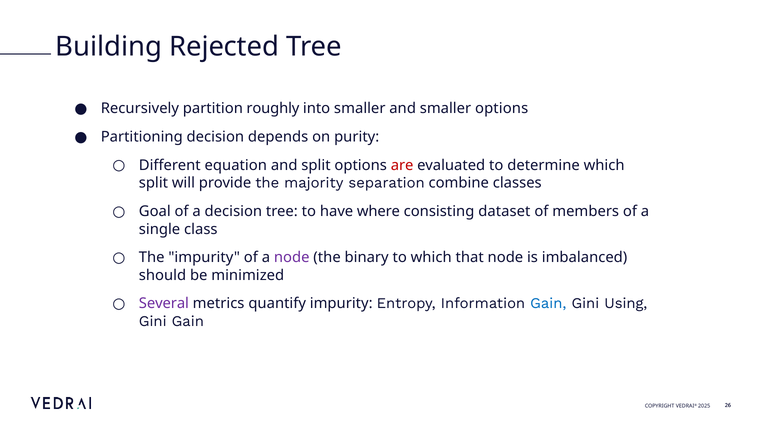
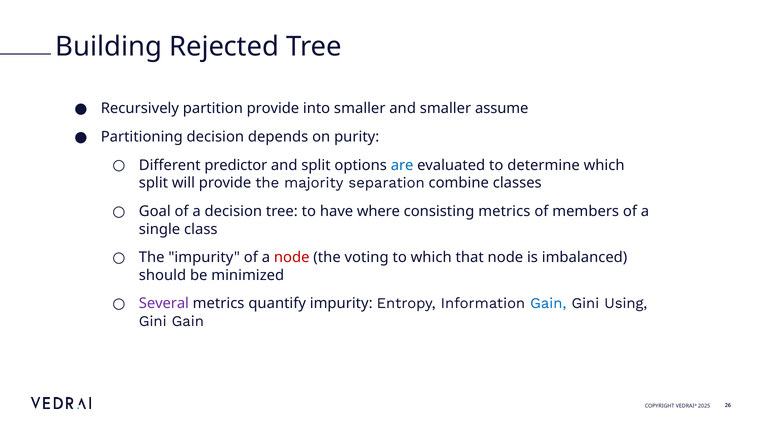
partition roughly: roughly -> provide
smaller options: options -> assume
equation: equation -> predictor
are colour: red -> blue
consisting dataset: dataset -> metrics
node at (292, 258) colour: purple -> red
binary: binary -> voting
